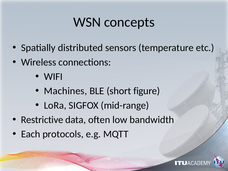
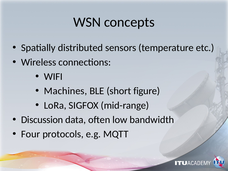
Restrictive: Restrictive -> Discussion
Each: Each -> Four
